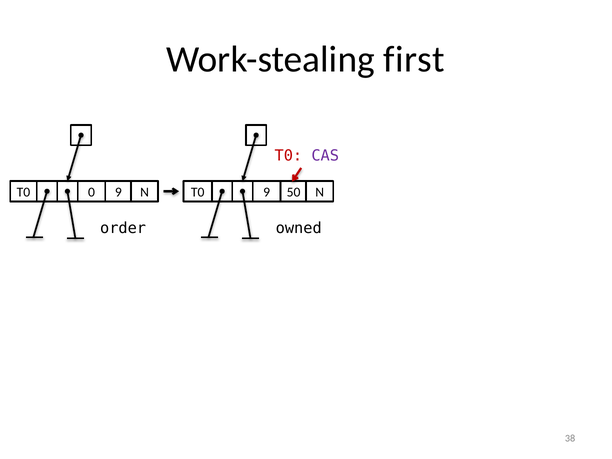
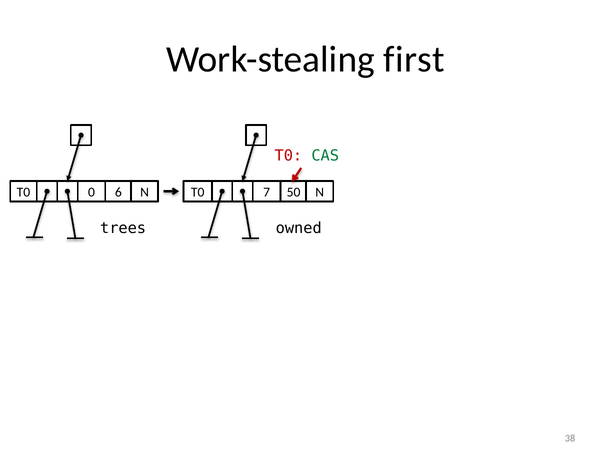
CAS colour: purple -> green
0 9: 9 -> 6
N 9: 9 -> 7
order: order -> trees
